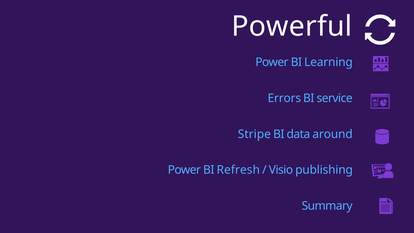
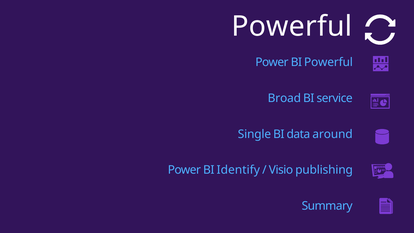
BI Learning: Learning -> Powerful
Errors: Errors -> Broad
Stripe: Stripe -> Single
Refresh: Refresh -> Identify
